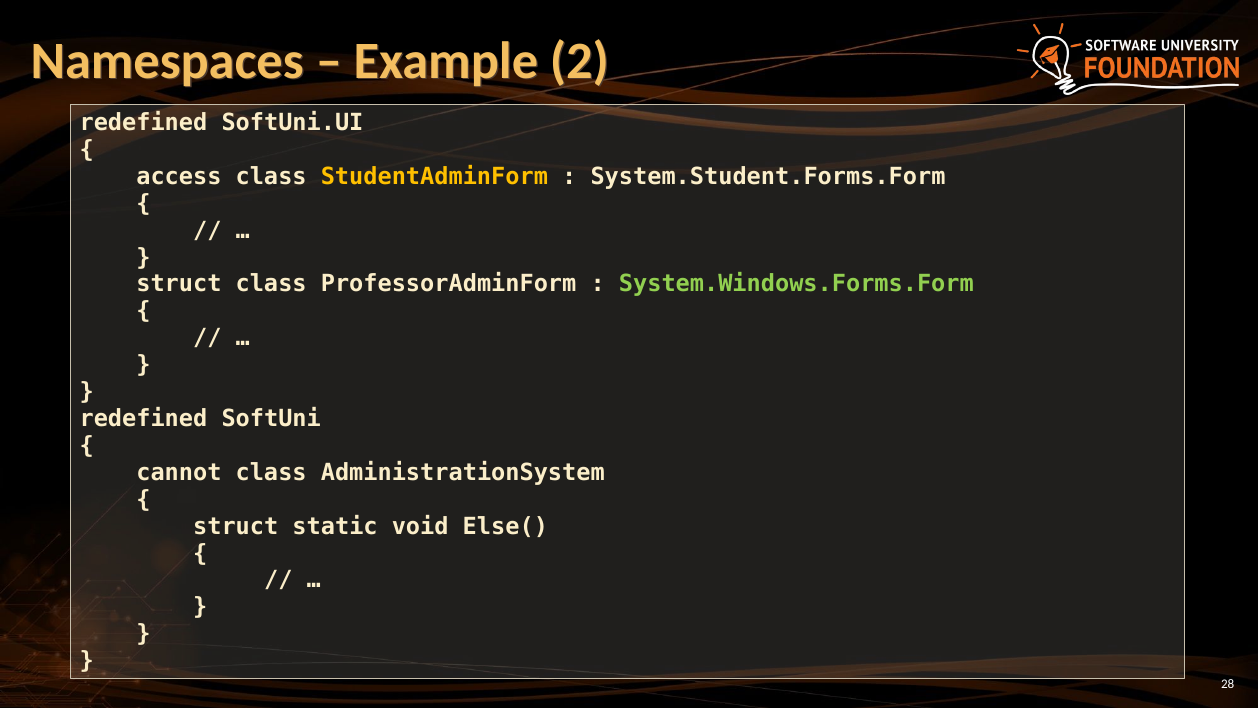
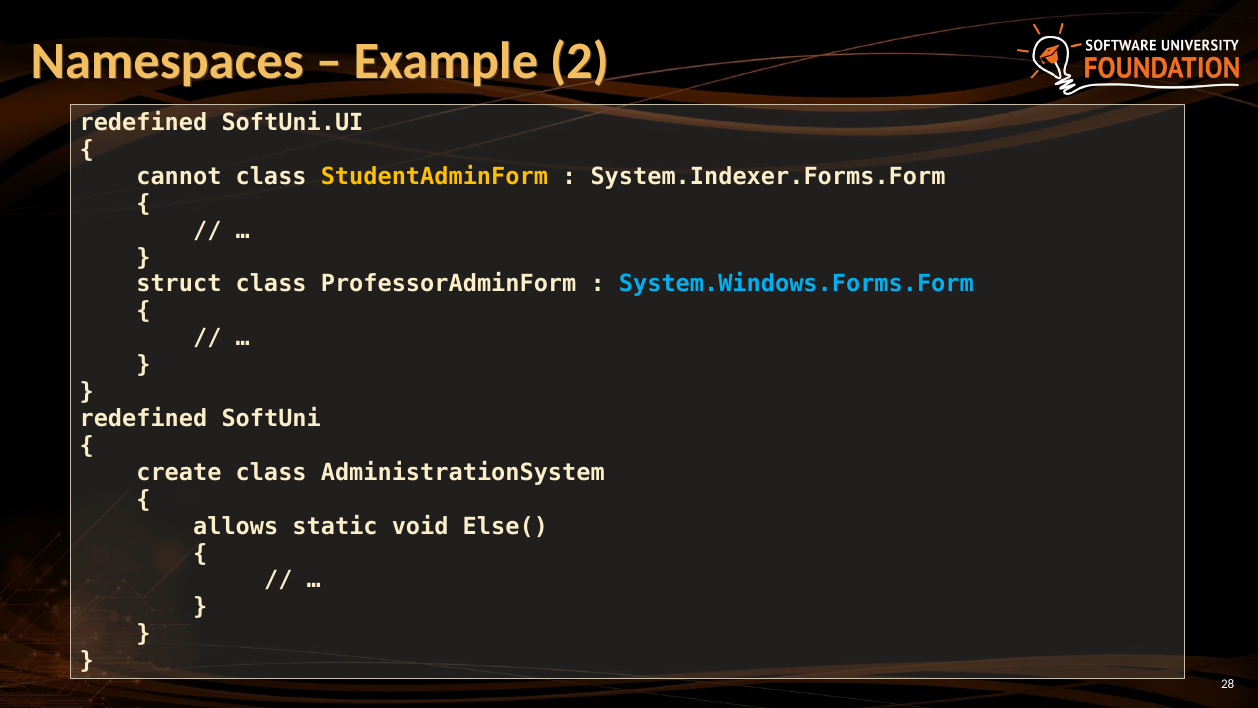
access: access -> cannot
System.Student.Forms.Form: System.Student.Forms.Form -> System.Indexer.Forms.Form
System.Windows.Forms.Form colour: light green -> light blue
cannot: cannot -> create
struct at (236, 526): struct -> allows
